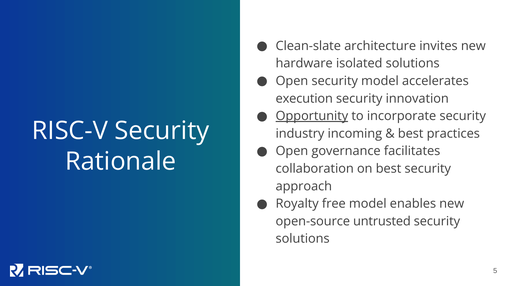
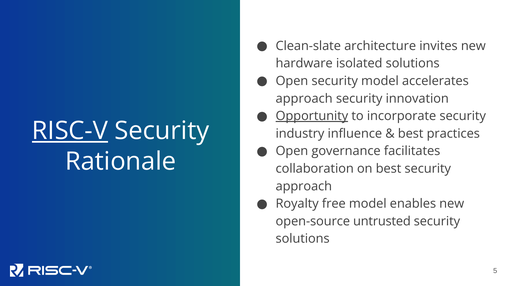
execution at (304, 99): execution -> approach
RISC-V underline: none -> present
incoming: incoming -> influence
